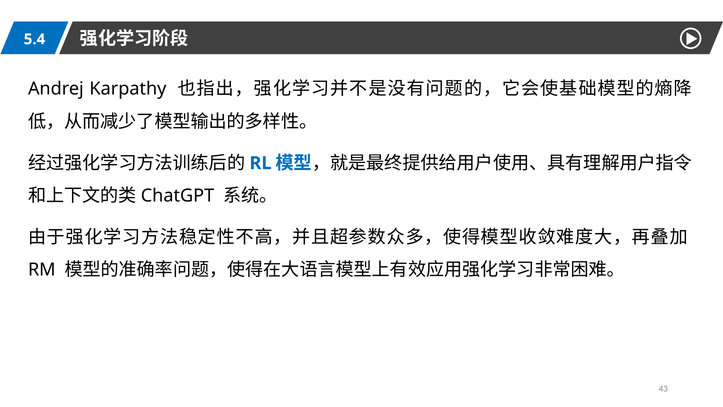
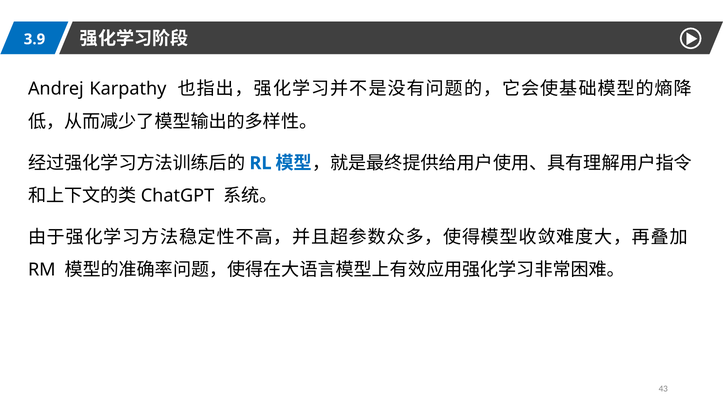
5.4: 5.4 -> 3.9
